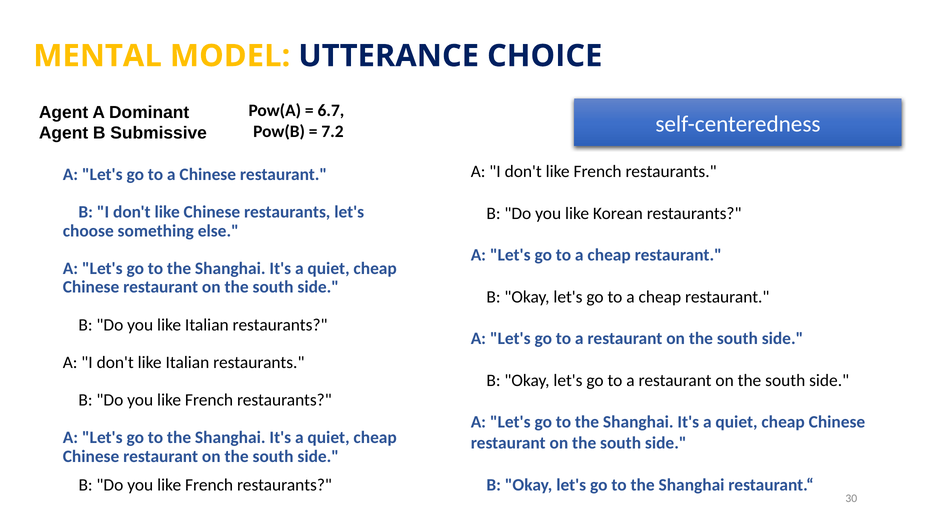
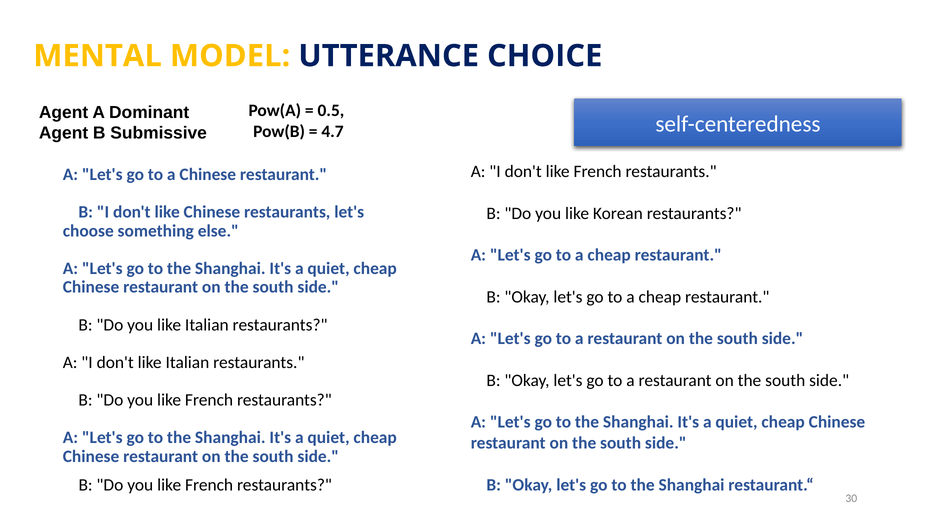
6.7: 6.7 -> 0.5
7.2: 7.2 -> 4.7
